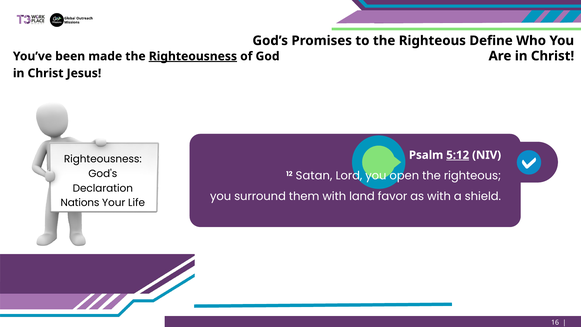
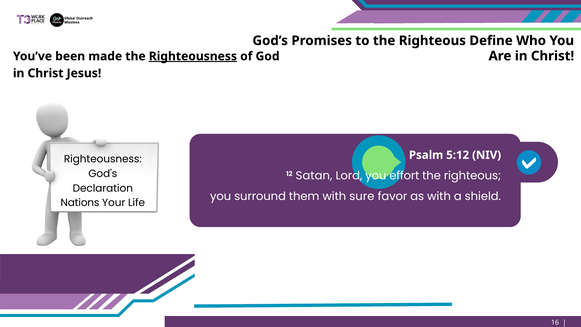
5:12 underline: present -> none
open: open -> effort
land: land -> sure
